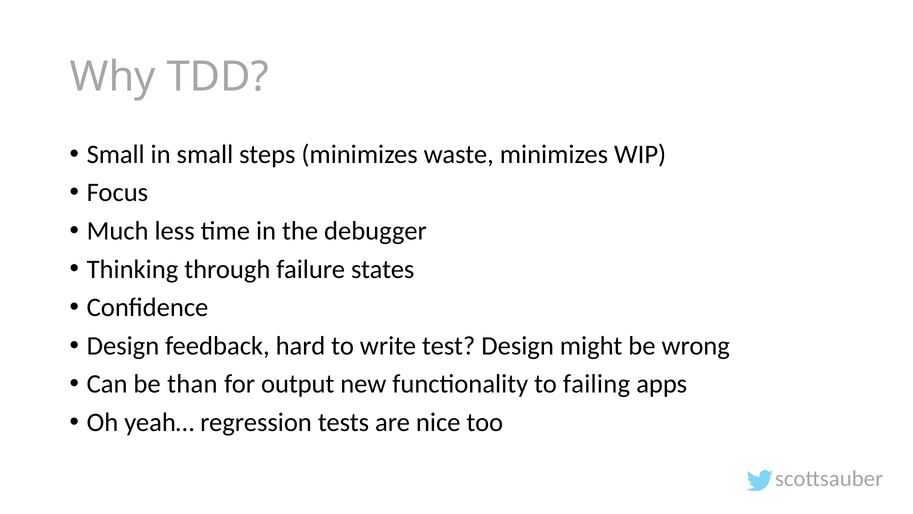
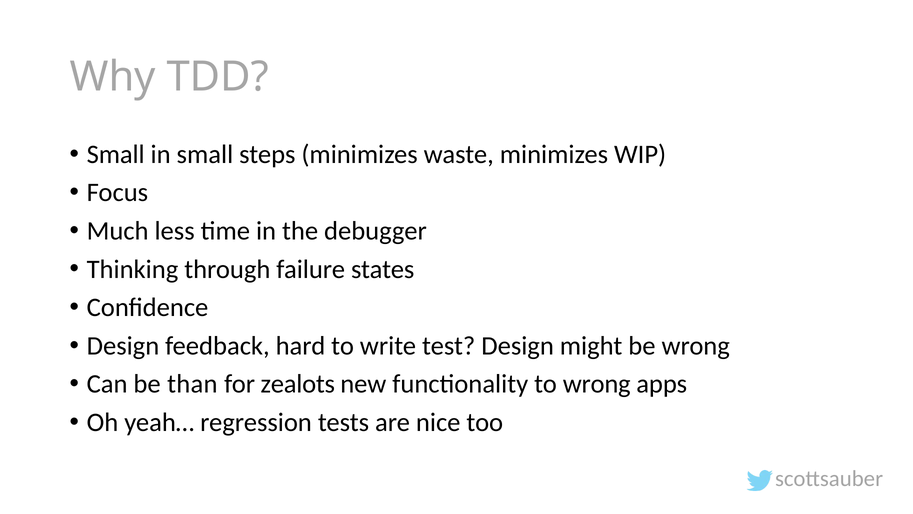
output: output -> zealots
to failing: failing -> wrong
